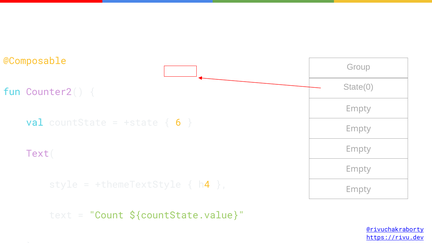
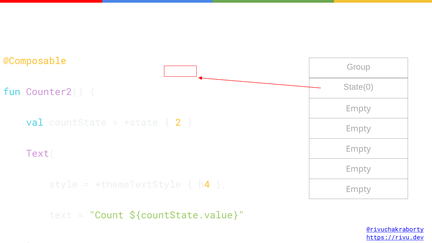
6: 6 -> 2
